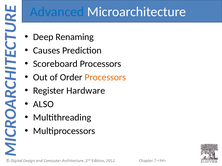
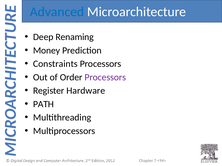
Causes: Causes -> Money
Scoreboard: Scoreboard -> Constraints
Processors at (105, 77) colour: orange -> purple
ALSO: ALSO -> PATH
